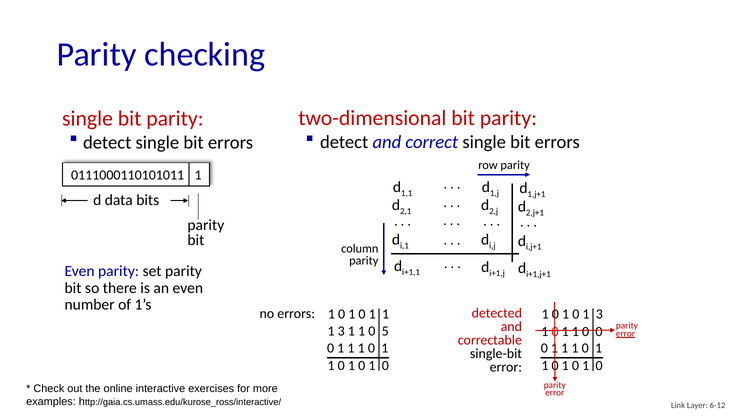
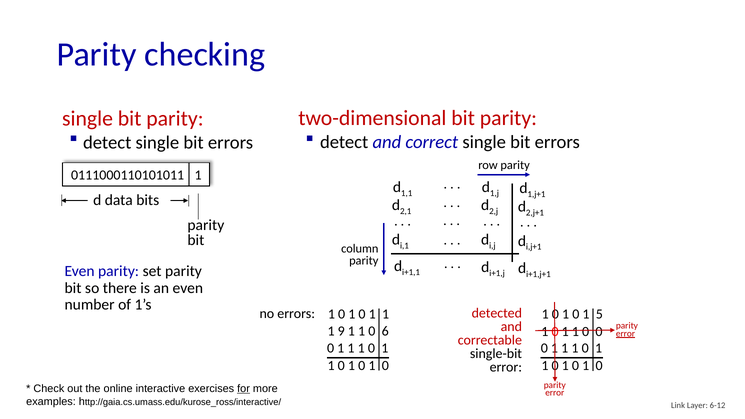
0 1 3: 3 -> 5
3 at (341, 331): 3 -> 9
5: 5 -> 6
for underline: none -> present
